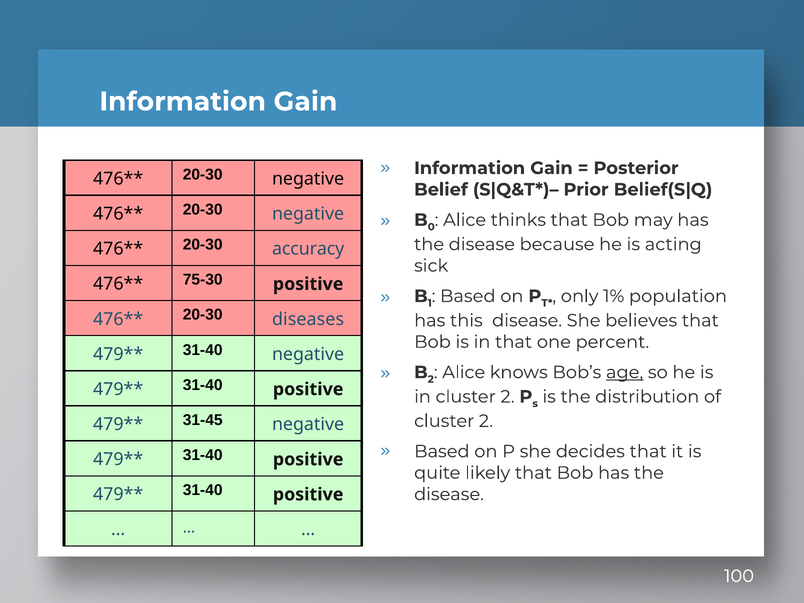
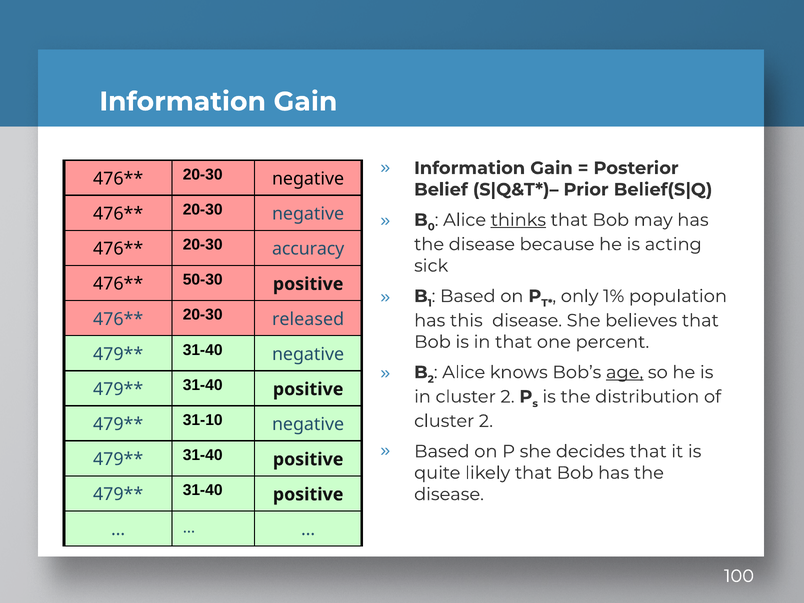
thinks underline: none -> present
75-30: 75-30 -> 50-30
diseases: diseases -> released
31-45: 31-45 -> 31-10
